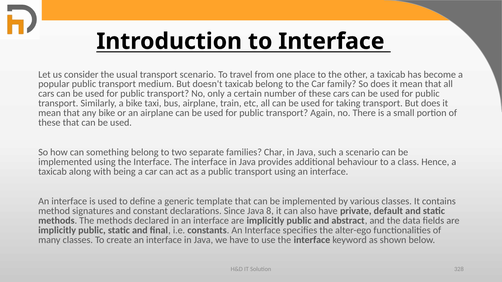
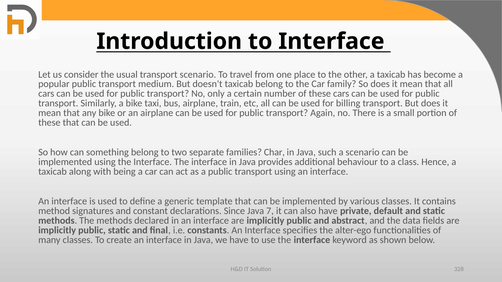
taking: taking -> billing
8: 8 -> 7
